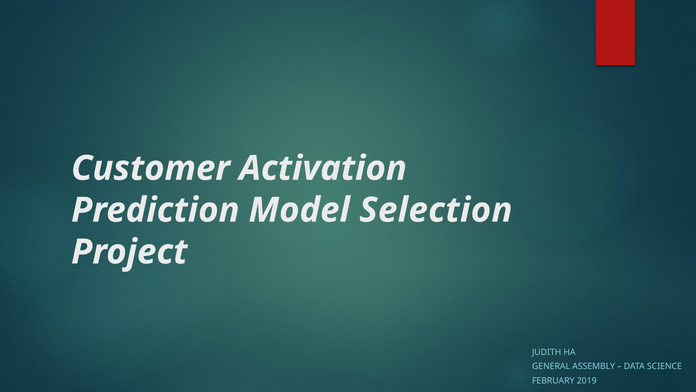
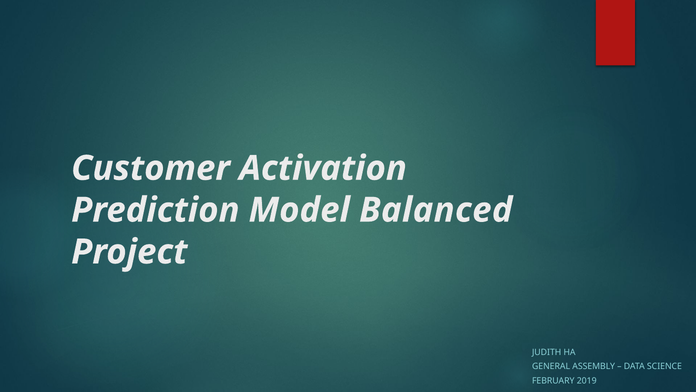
Selection: Selection -> Balanced
